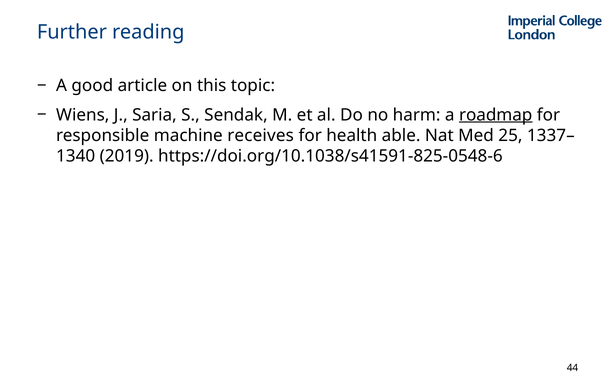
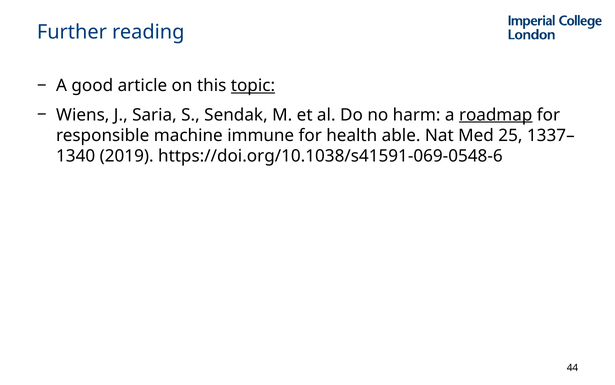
topic underline: none -> present
receives: receives -> immune
https://doi.org/10.1038/s41591-825-0548-6: https://doi.org/10.1038/s41591-825-0548-6 -> https://doi.org/10.1038/s41591-069-0548-6
